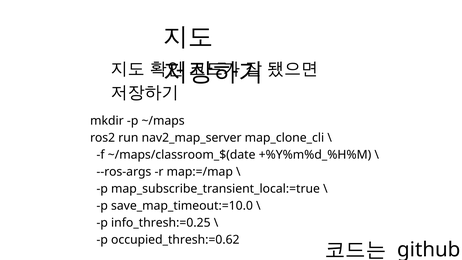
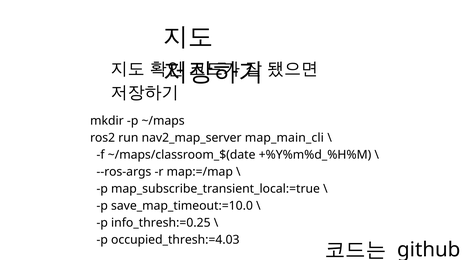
map_clone_cli: map_clone_cli -> map_main_cli
occupied_thresh:=0.62: occupied_thresh:=0.62 -> occupied_thresh:=4.03
